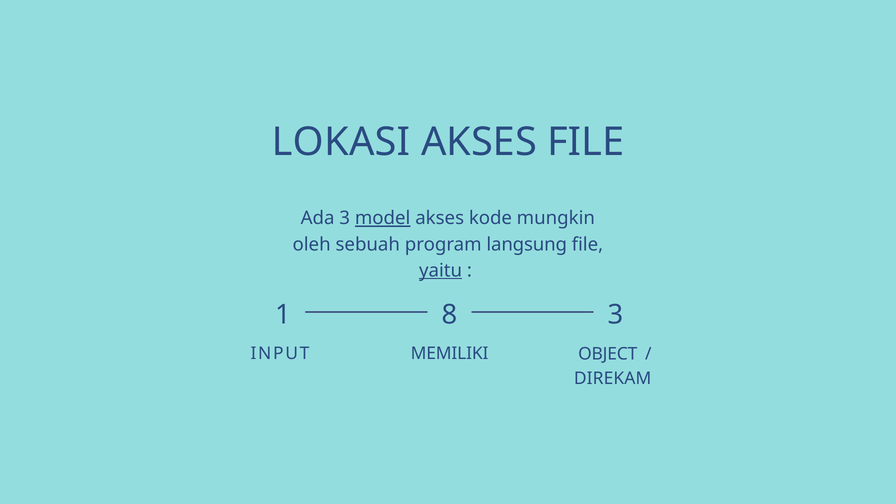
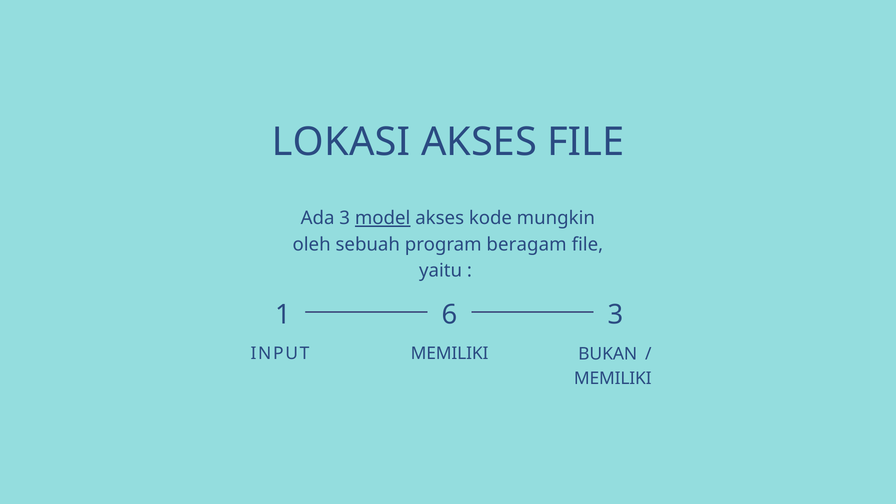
langsung: langsung -> beragam
yaitu underline: present -> none
8: 8 -> 6
OBJECT: OBJECT -> BUKAN
DIREKAM at (613, 378): DIREKAM -> MEMILIKI
